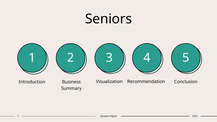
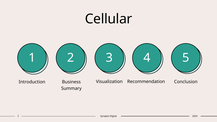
Seniors: Seniors -> Cellular
